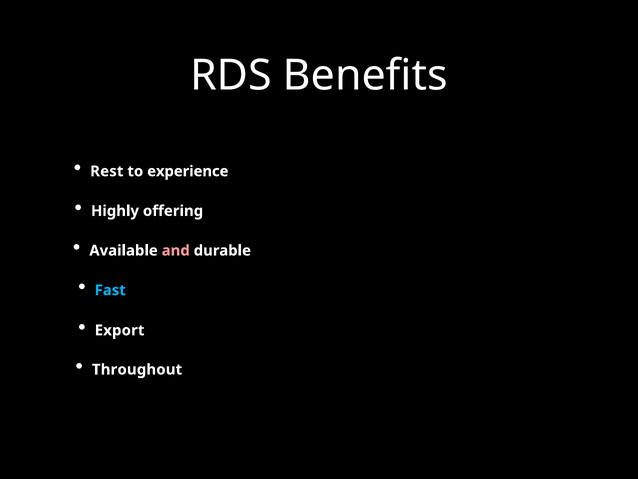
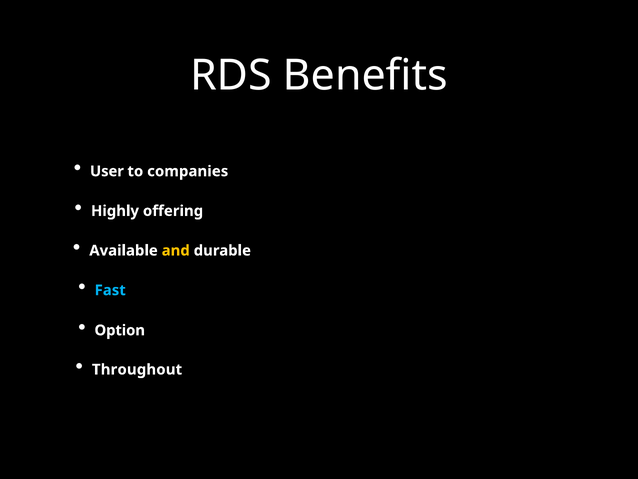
Rest: Rest -> User
experience: experience -> companies
and colour: pink -> yellow
Export: Export -> Option
